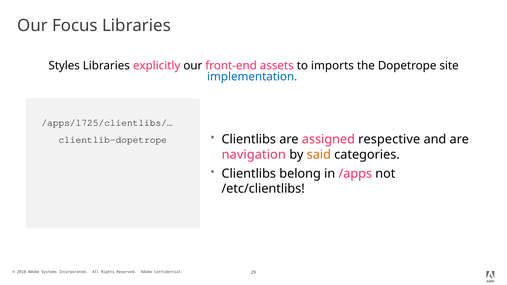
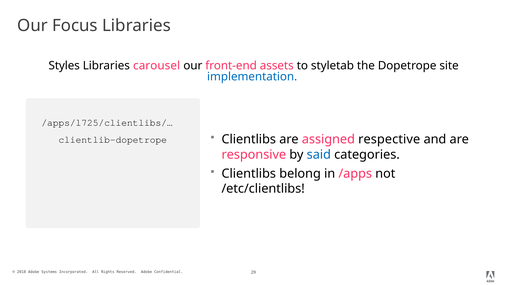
explicitly: explicitly -> carousel
imports: imports -> styletab
navigation at (254, 155): navigation -> responsive
said colour: orange -> blue
